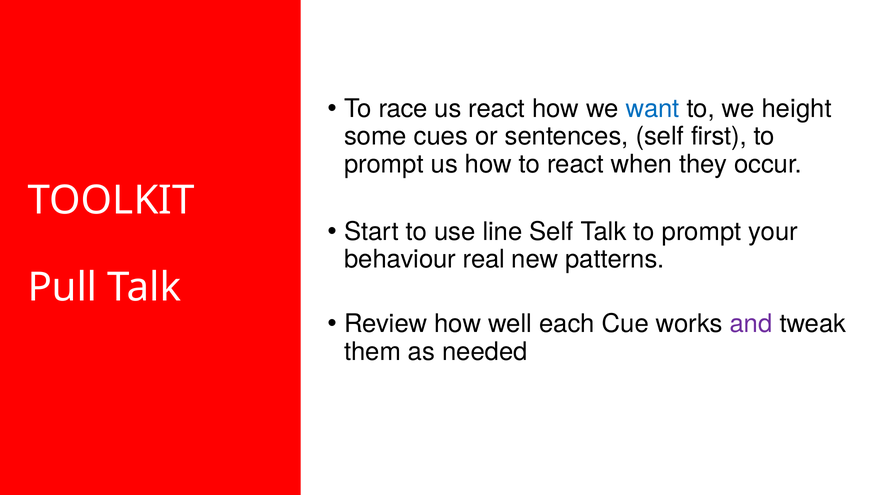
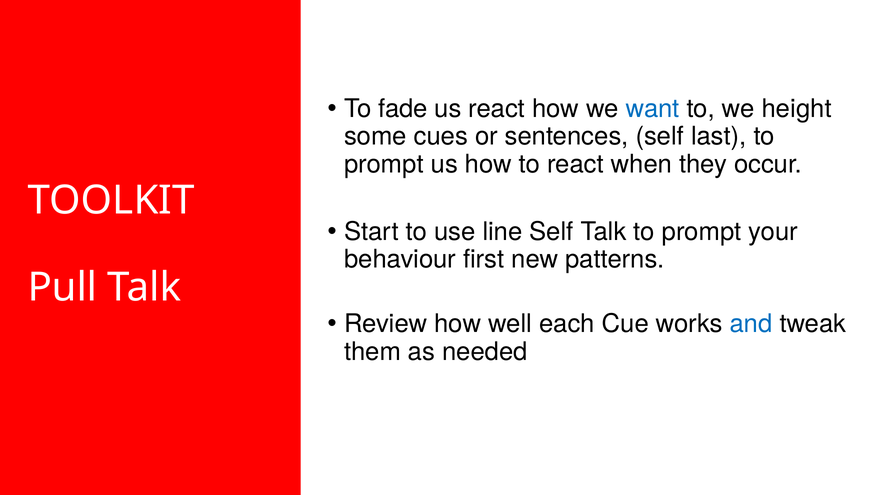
race: race -> fade
first: first -> last
real: real -> first
and colour: purple -> blue
